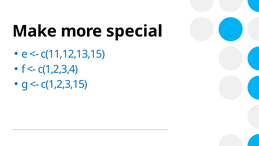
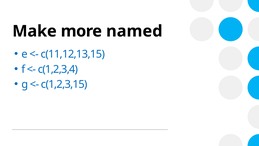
special: special -> named
